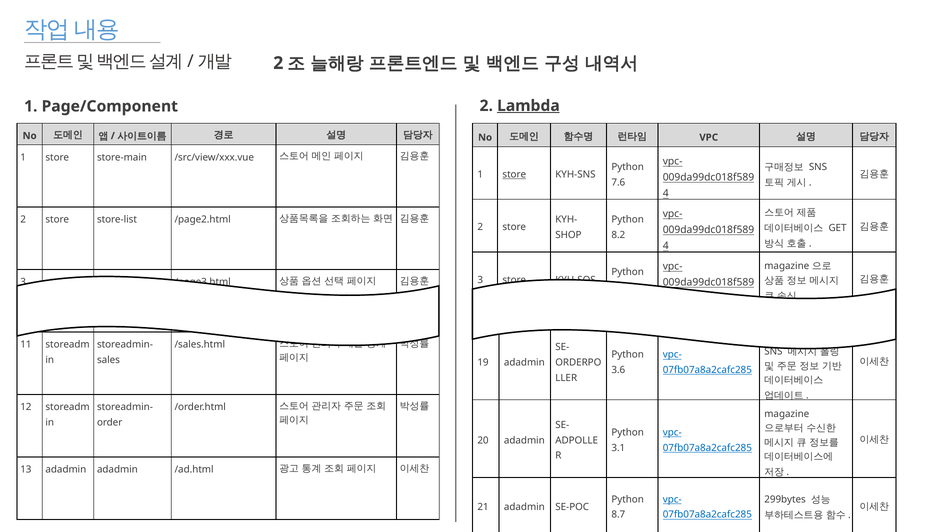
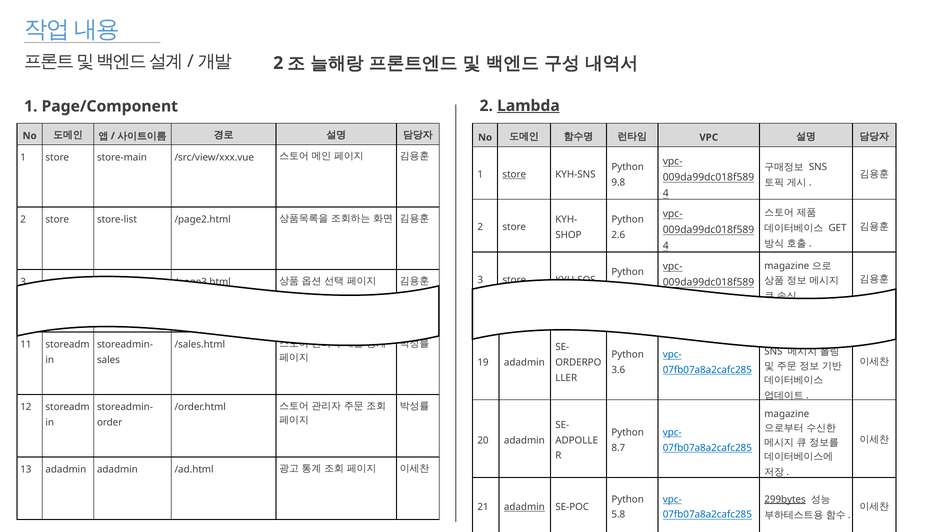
7.6: 7.6 -> 9.8
8.2: 8.2 -> 2.6
3.1: 3.1 -> 8.7
299bytes underline: none -> present
adadmin at (524, 507) underline: none -> present
8.7: 8.7 -> 5.8
